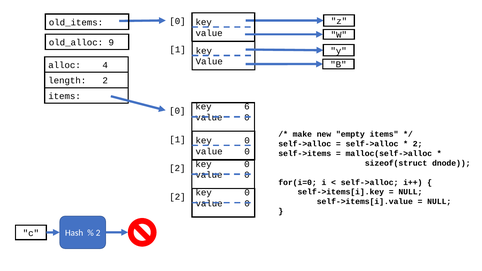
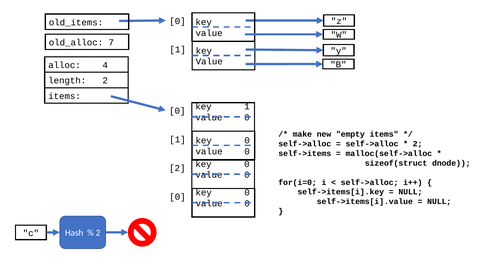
9: 9 -> 7
key 6: 6 -> 1
2 at (177, 197): 2 -> 0
